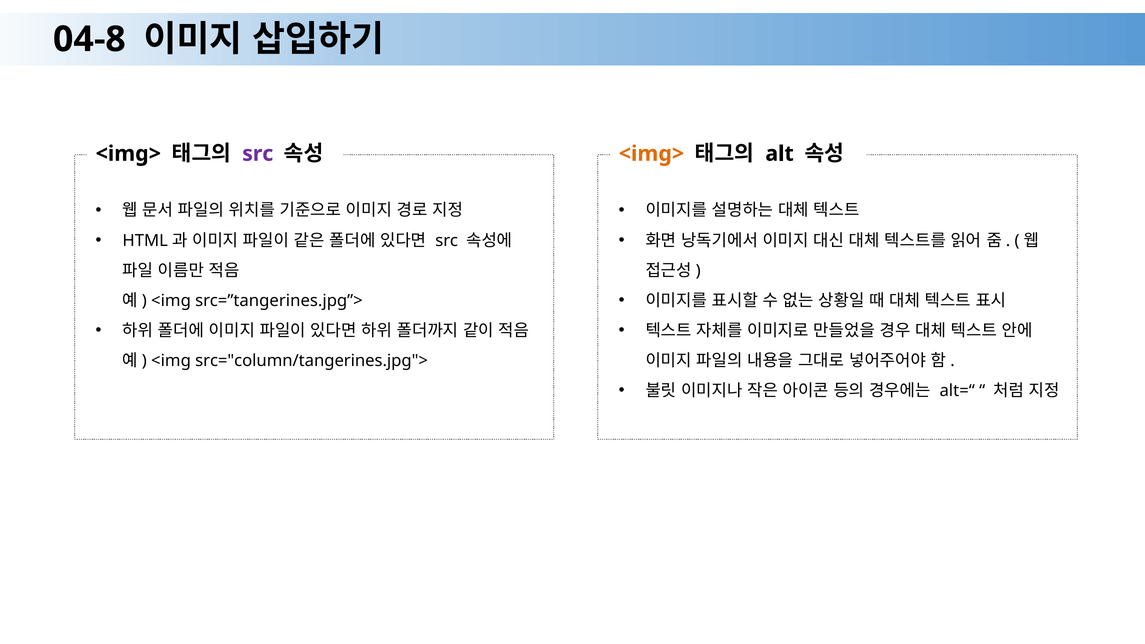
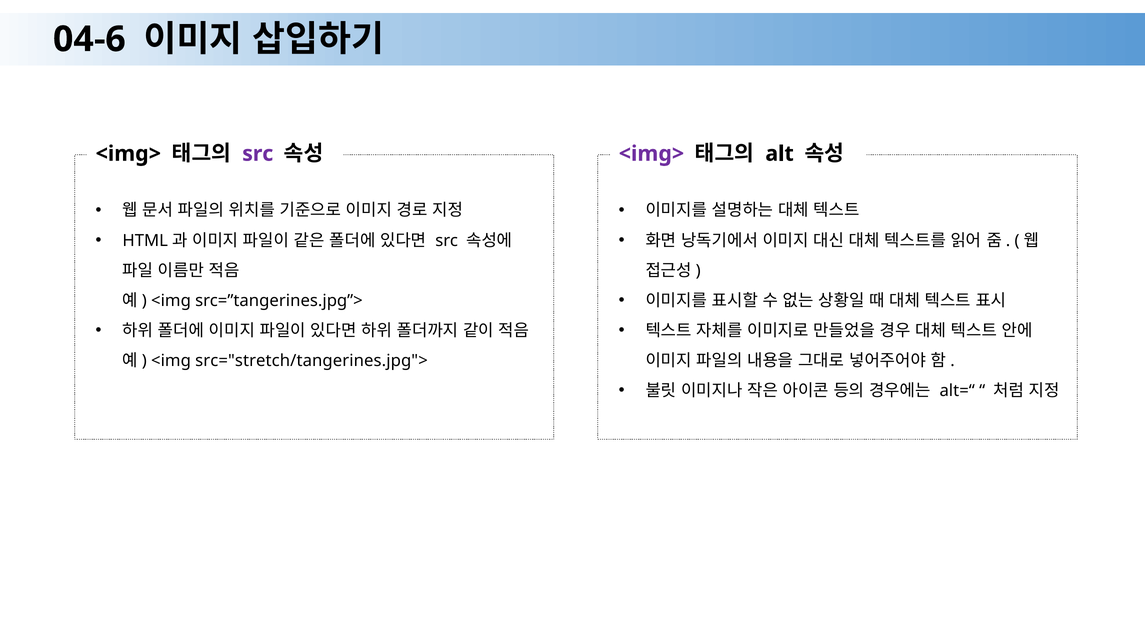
04-8: 04-8 -> 04-6
<img> at (651, 154) colour: orange -> purple
src="column/tangerines.jpg">: src="column/tangerines.jpg"> -> src="stretch/tangerines.jpg">
